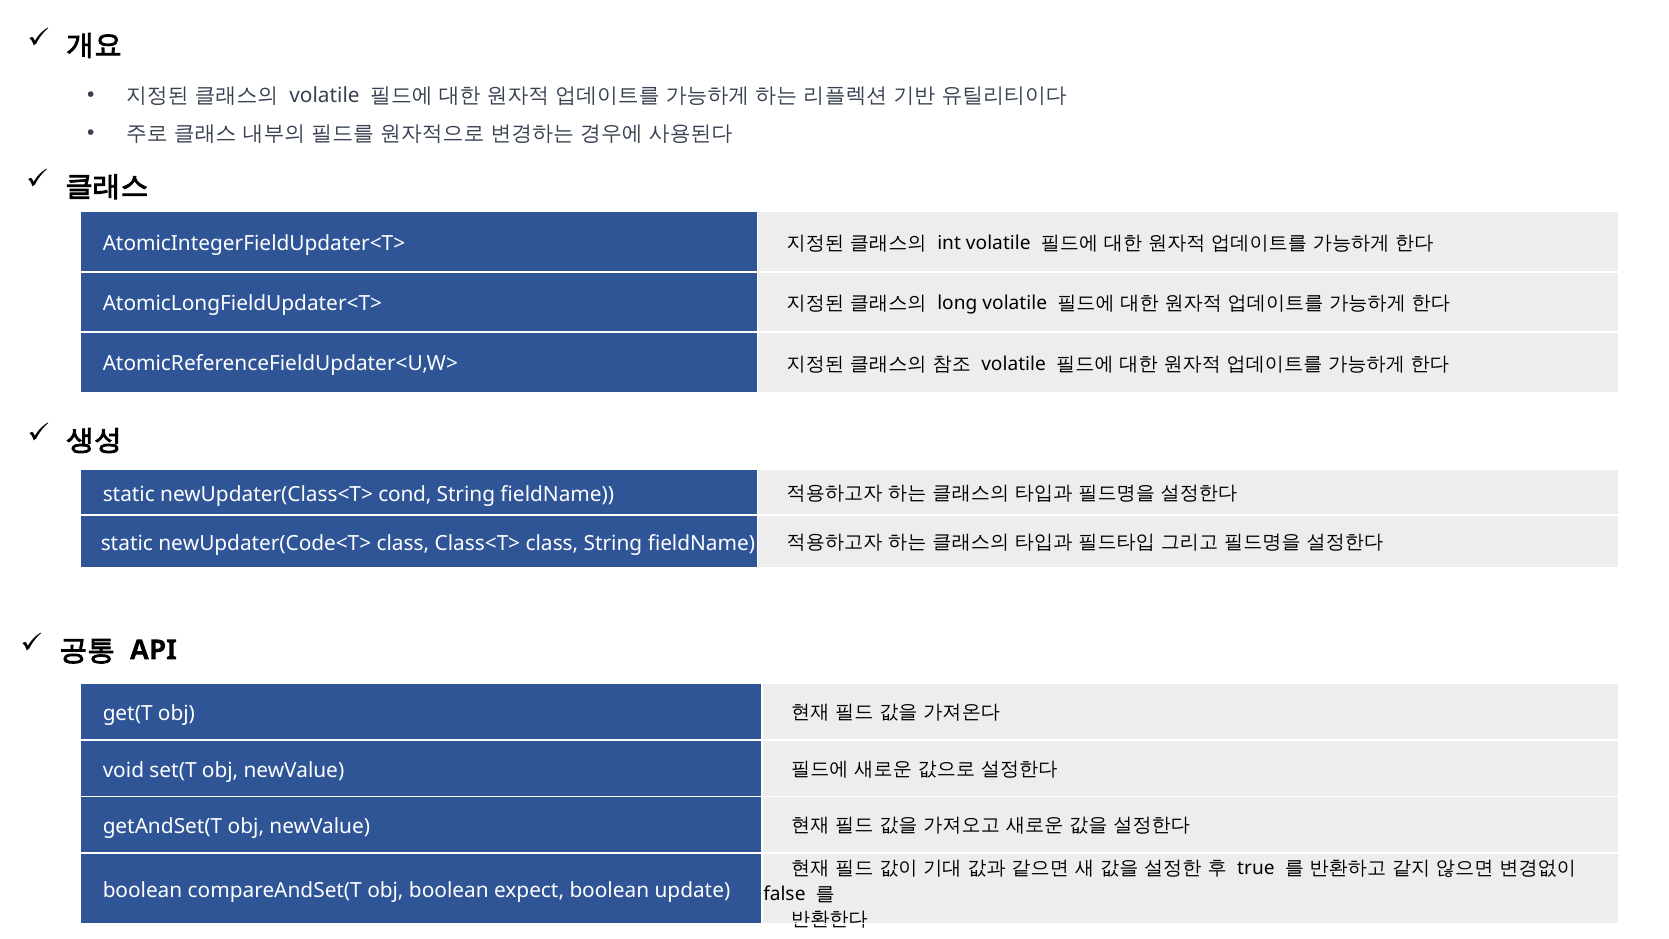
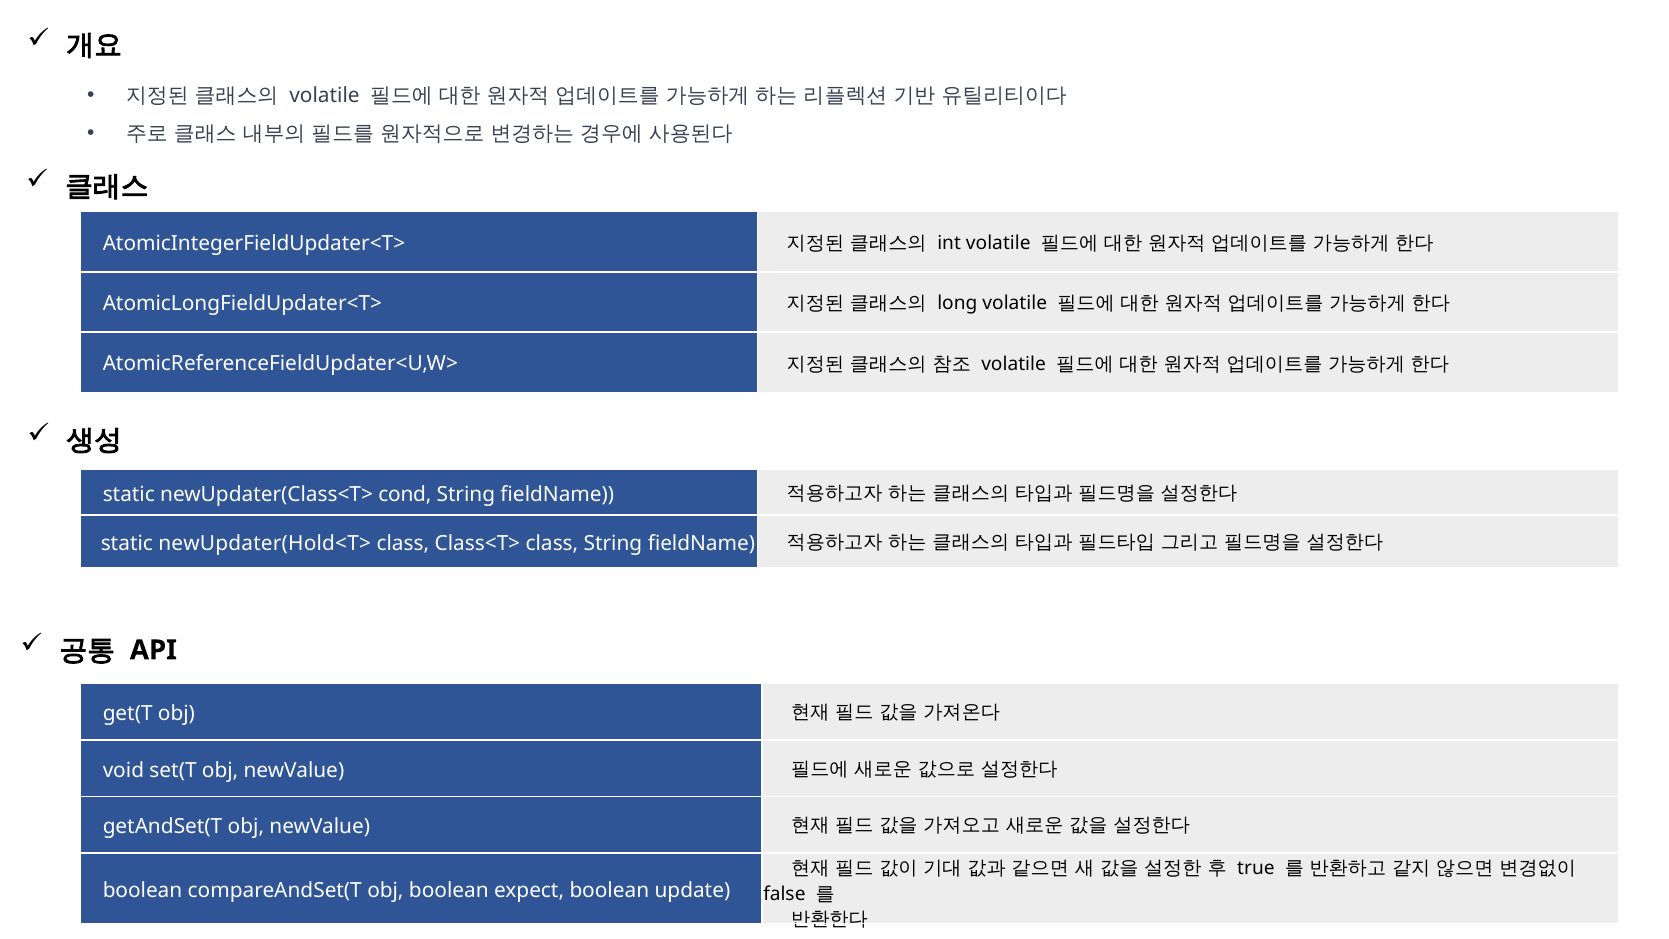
newUpdater(Code<T>: newUpdater(Code<T> -> newUpdater(Hold<T>
